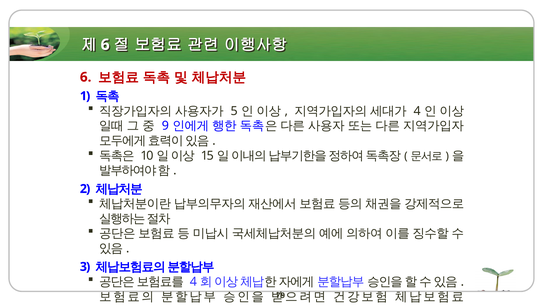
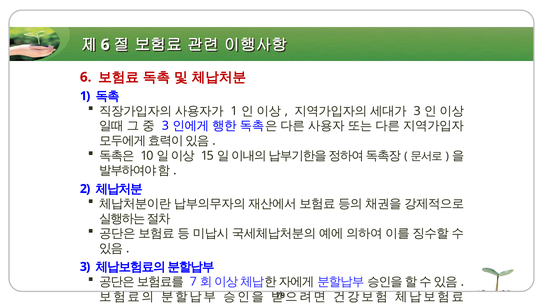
5 at (234, 111): 5 -> 1
4 at (417, 111): 4 -> 3
9 at (165, 126): 9 -> 3
4 at (193, 282): 4 -> 7
